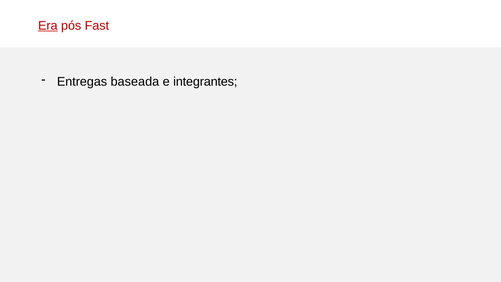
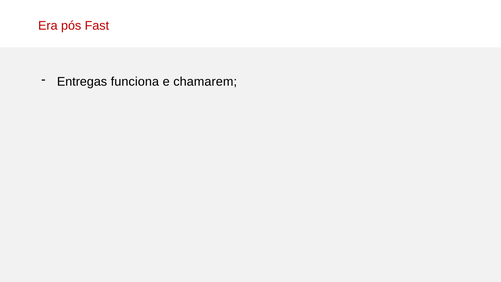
Era underline: present -> none
baseada: baseada -> funciona
integrantes: integrantes -> chamarem
